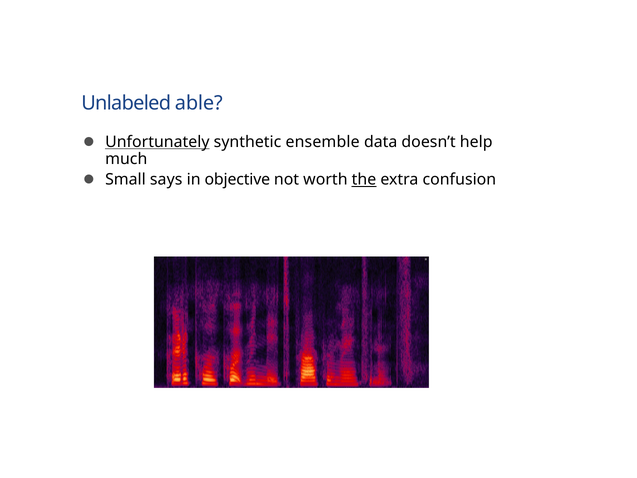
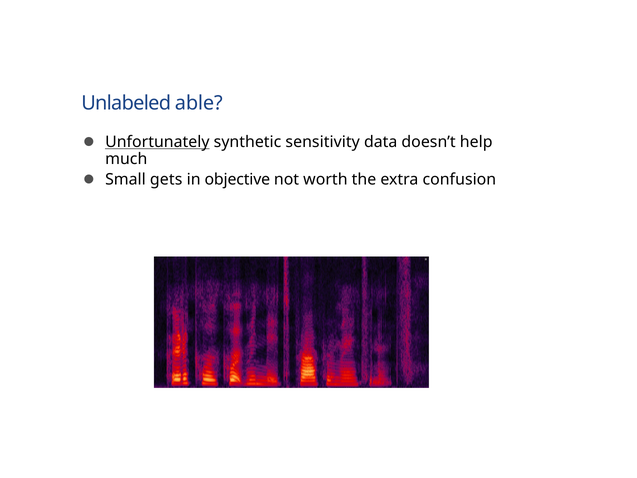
ensemble: ensemble -> sensitivity
says: says -> gets
the underline: present -> none
